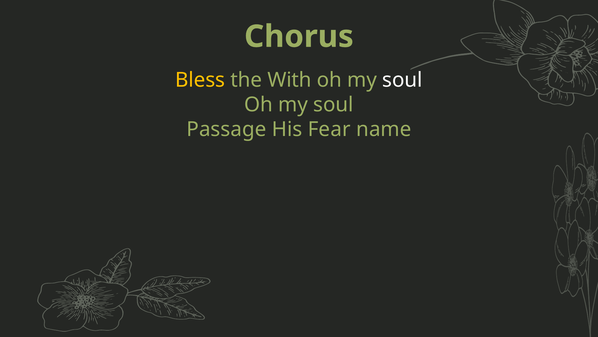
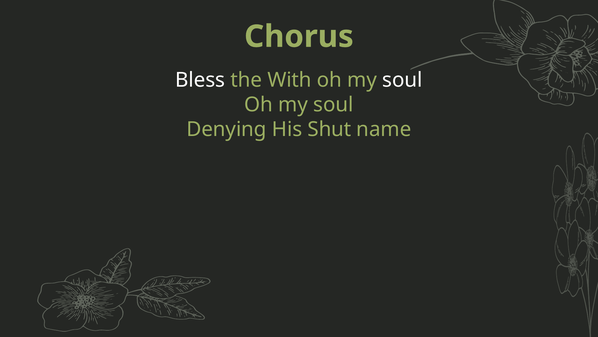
Bless colour: yellow -> white
Passage: Passage -> Denying
Fear: Fear -> Shut
